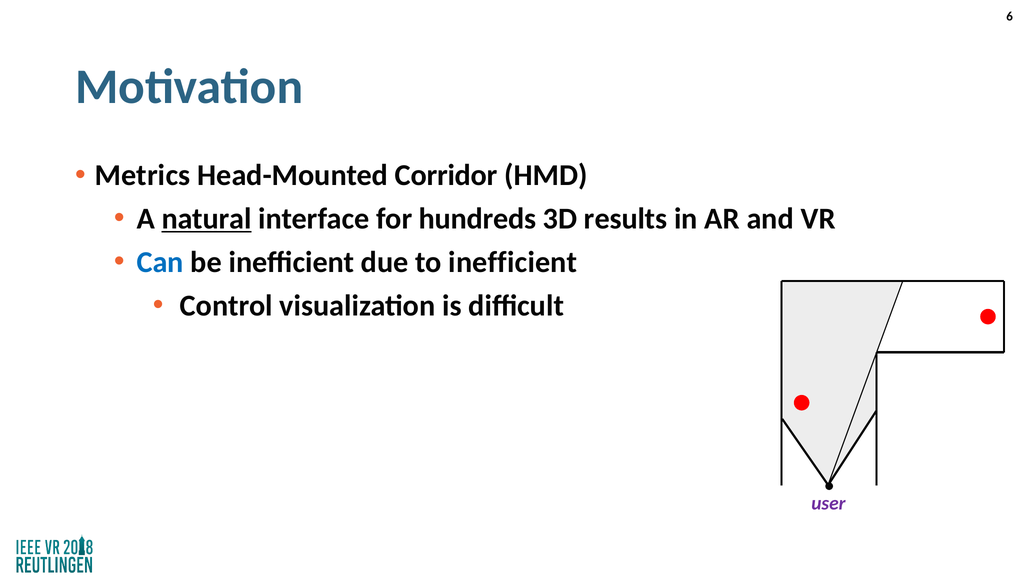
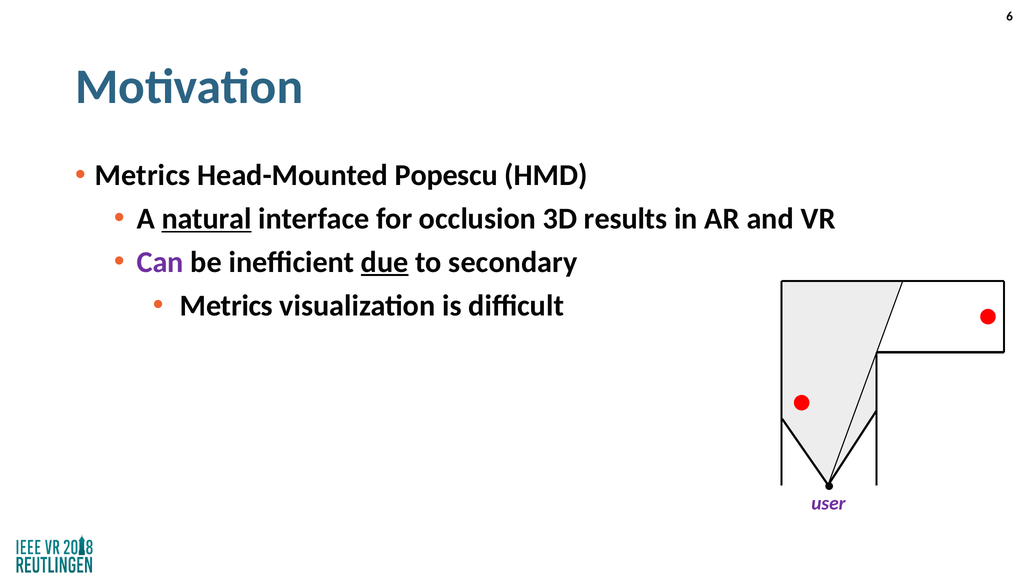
Corridor: Corridor -> Popescu
hundreds: hundreds -> occlusion
Can colour: blue -> purple
due underline: none -> present
to inefficient: inefficient -> secondary
Control at (226, 305): Control -> Metrics
